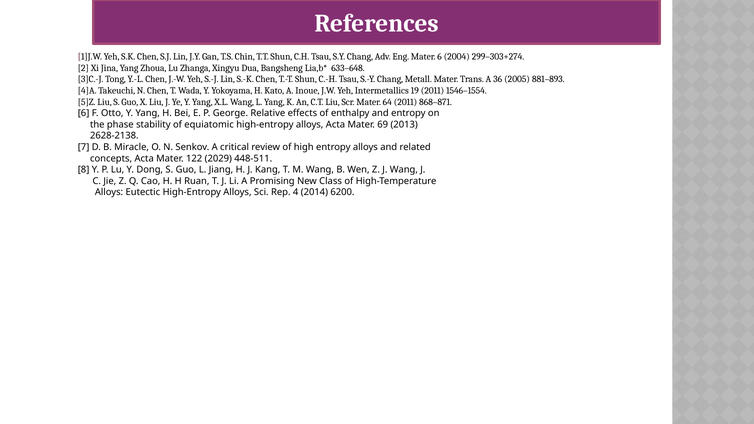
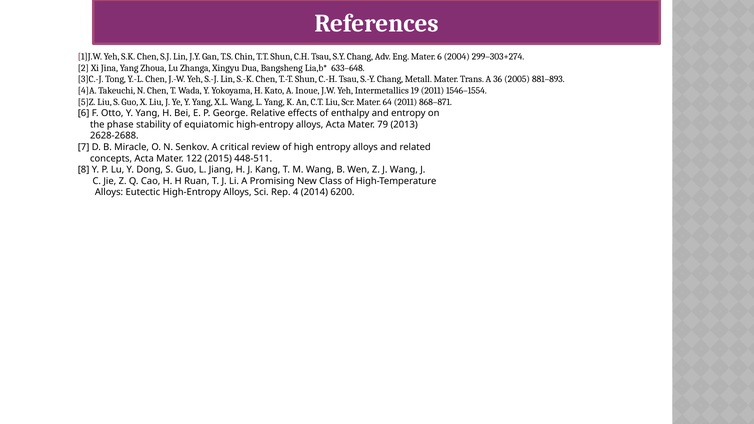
69: 69 -> 79
2628-2138: 2628-2138 -> 2628-2688
2029: 2029 -> 2015
